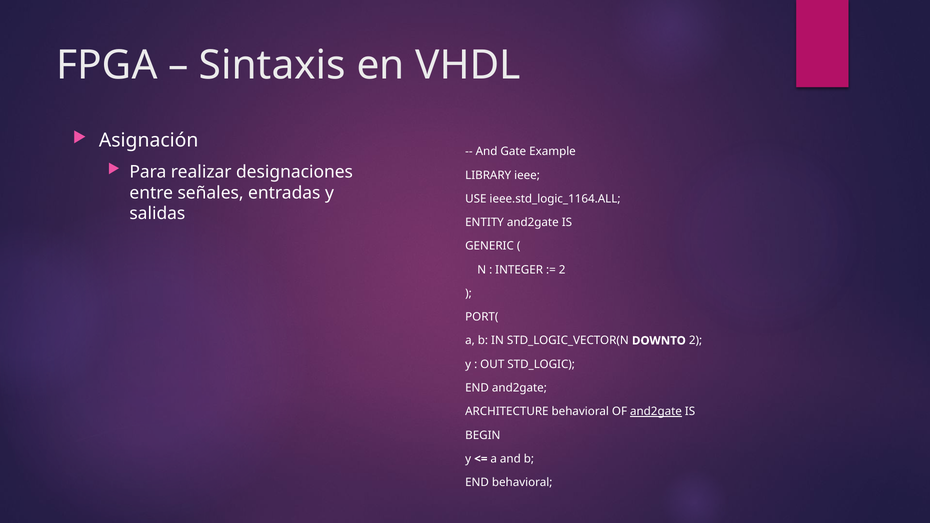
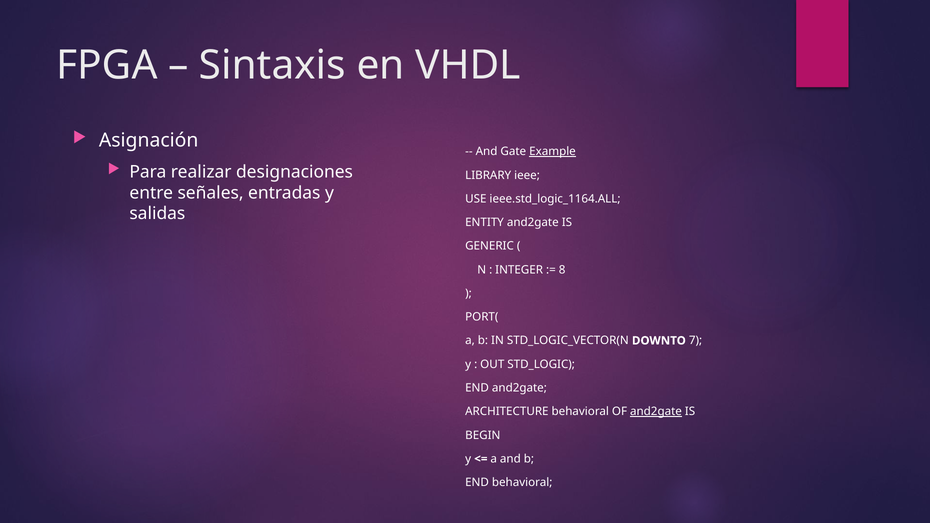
Example underline: none -> present
2 at (562, 270): 2 -> 8
DOWNTO 2: 2 -> 7
